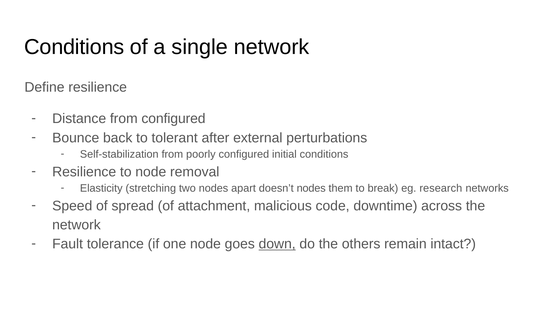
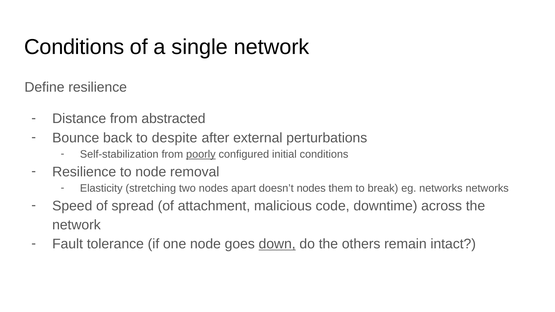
from configured: configured -> abstracted
tolerant: tolerant -> despite
poorly underline: none -> present
eg research: research -> networks
